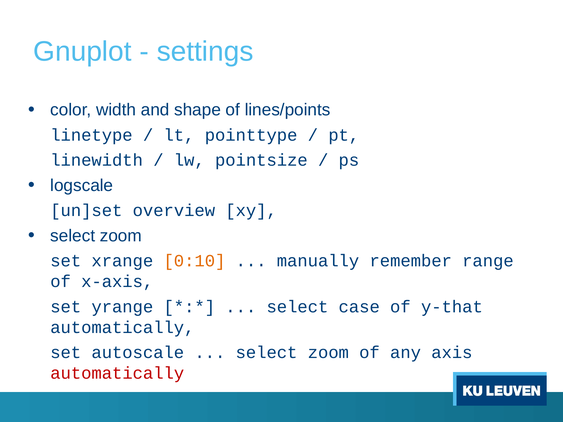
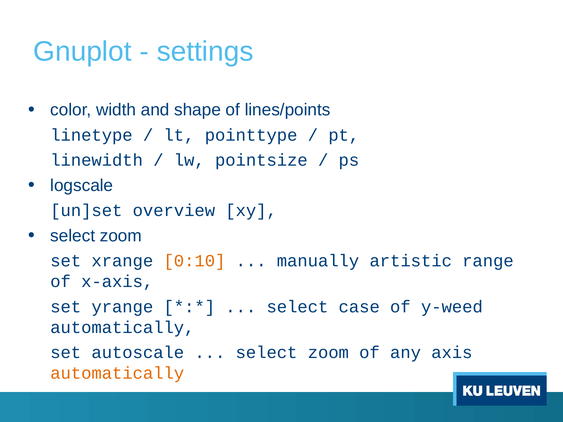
remember: remember -> artistic
y-that: y-that -> y-weed
automatically at (117, 373) colour: red -> orange
